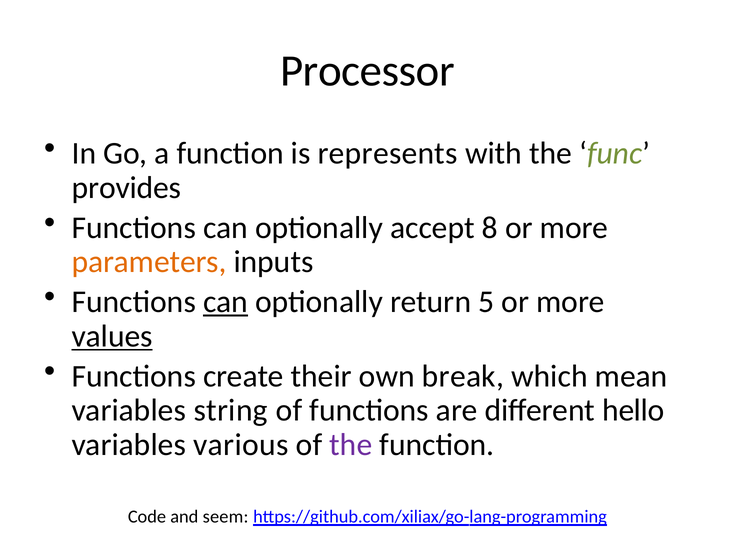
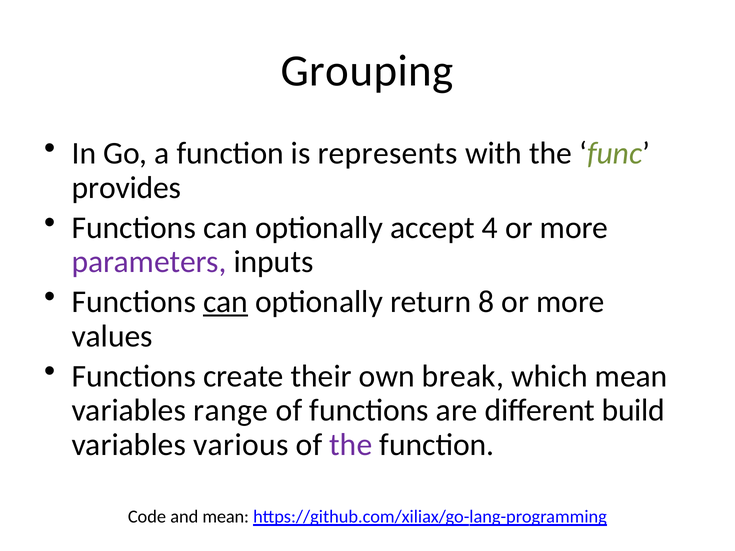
Processor: Processor -> Grouping
8: 8 -> 4
parameters colour: orange -> purple
5: 5 -> 8
values underline: present -> none
string: string -> range
hello: hello -> build
and seem: seem -> mean
